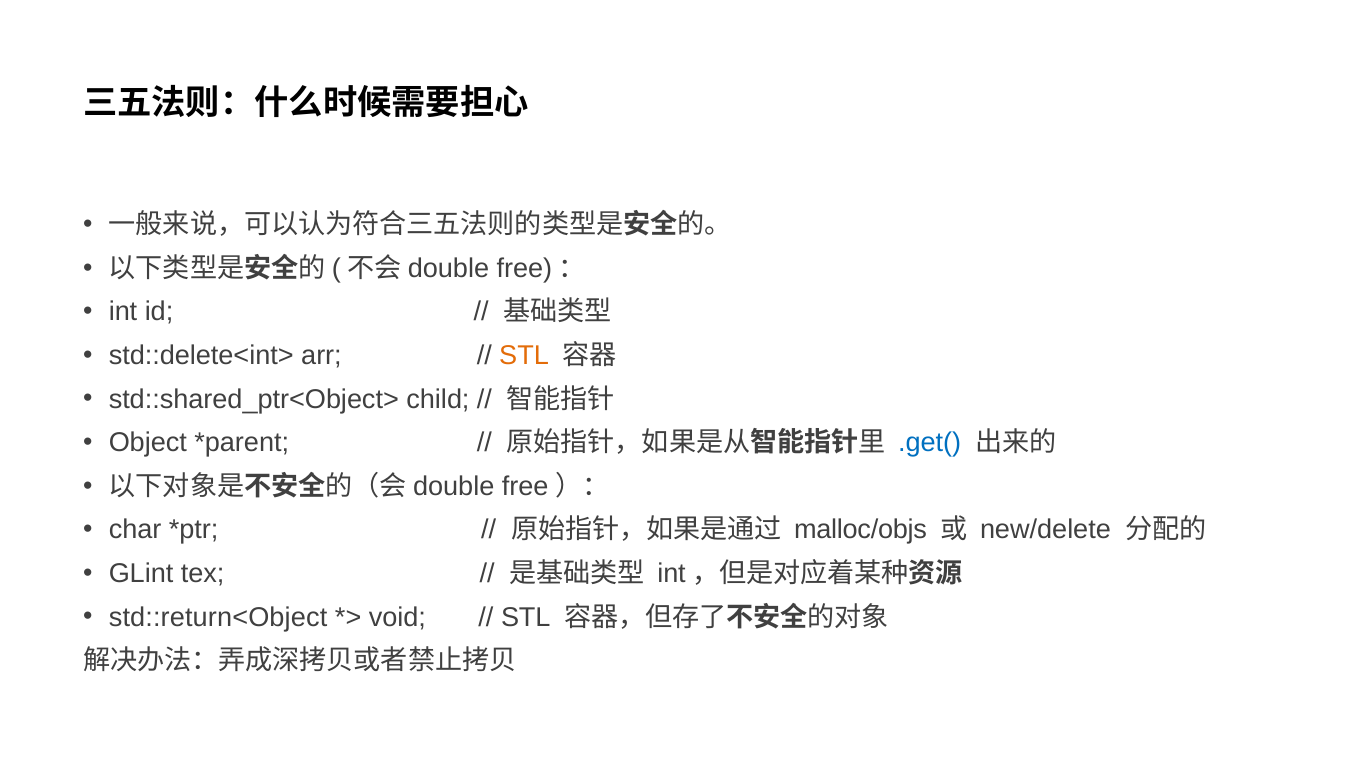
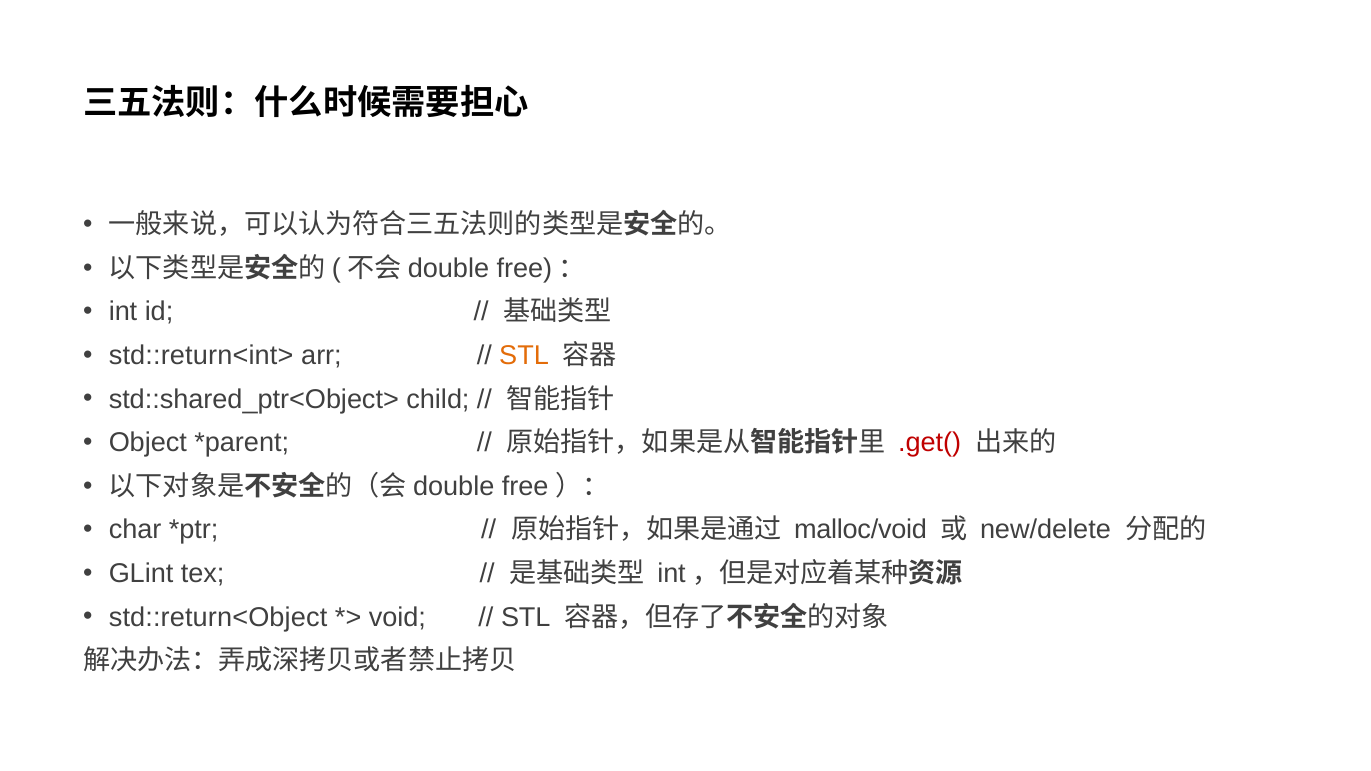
std::delete<int>: std::delete<int> -> std::return<int>
.get( colour: blue -> red
malloc/objs: malloc/objs -> malloc/void
